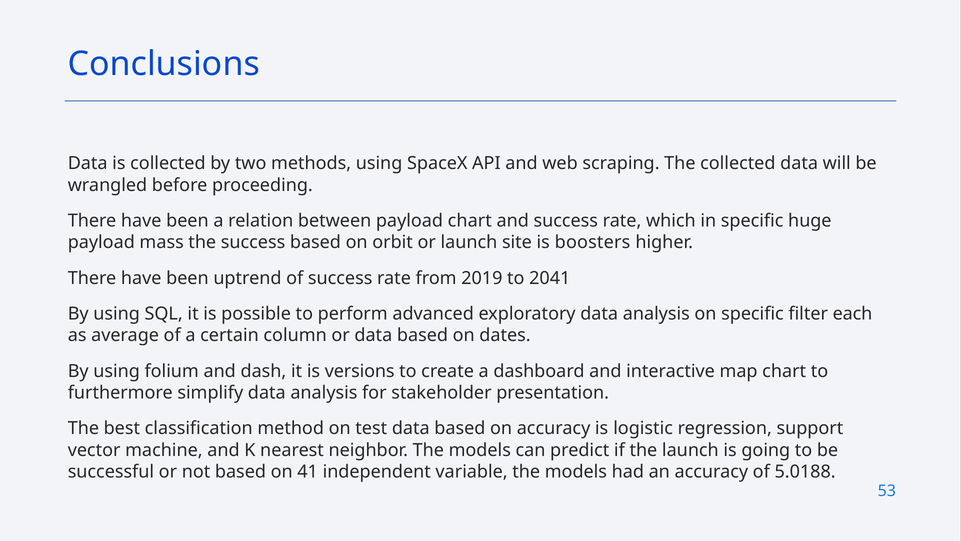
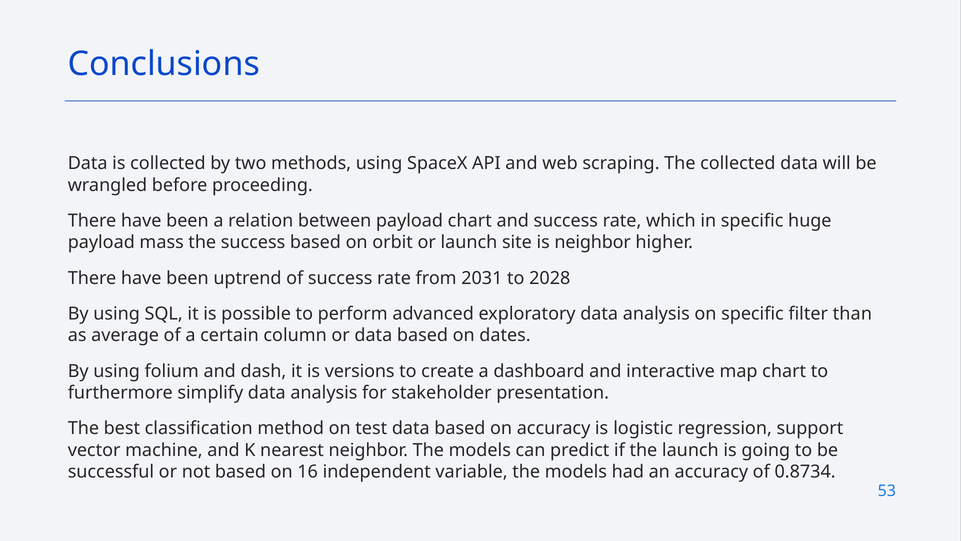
is boosters: boosters -> neighbor
2019: 2019 -> 2031
2041: 2041 -> 2028
each: each -> than
41: 41 -> 16
5.0188: 5.0188 -> 0.8734
